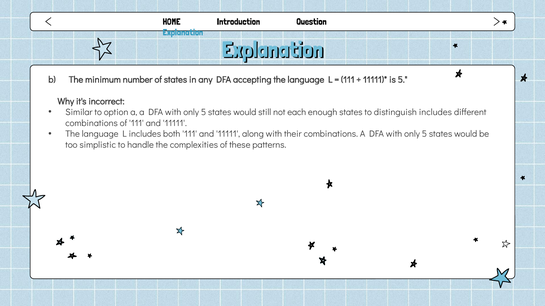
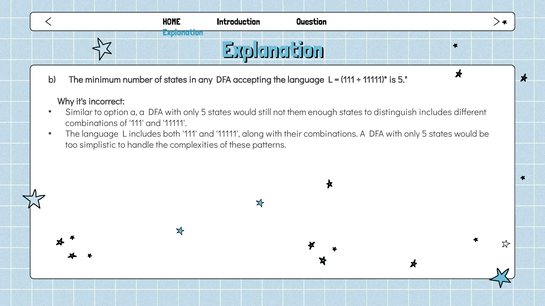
each: each -> them
